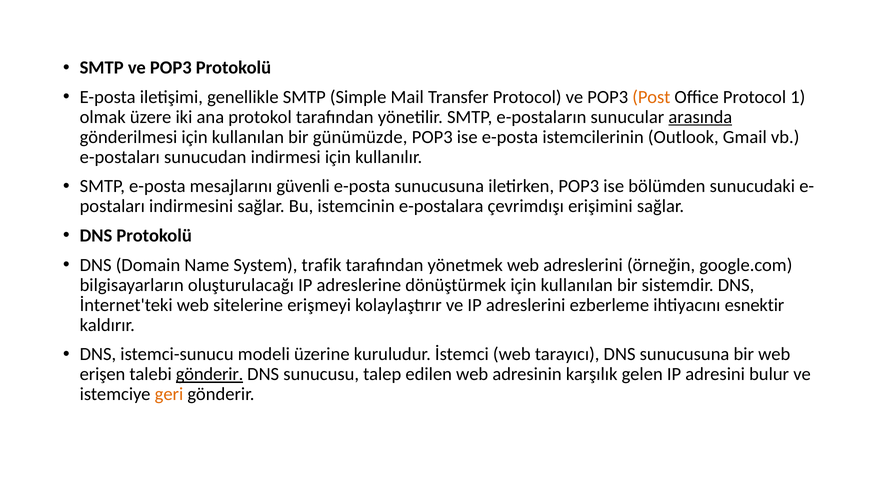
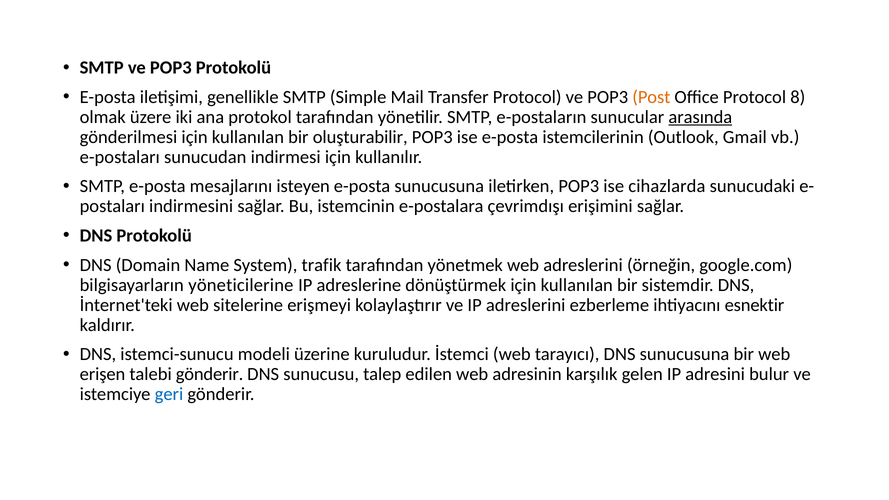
1: 1 -> 8
günümüzde: günümüzde -> oluşturabilir
güvenli: güvenli -> isteyen
bölümden: bölümden -> cihazlarda
oluşturulacağı: oluşturulacağı -> yöneticilerine
gönderir at (210, 374) underline: present -> none
geri colour: orange -> blue
